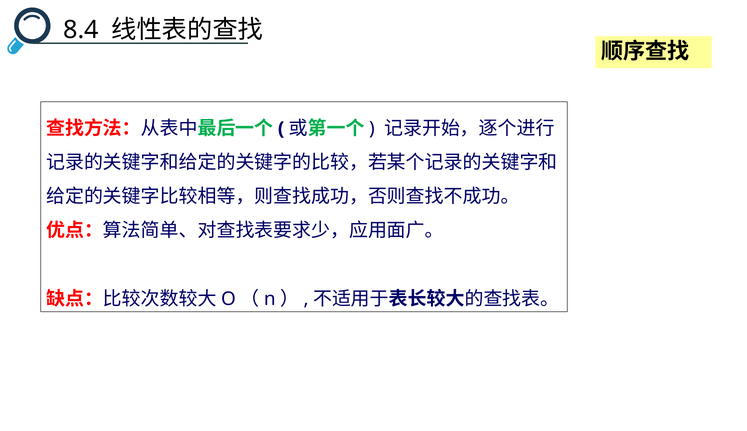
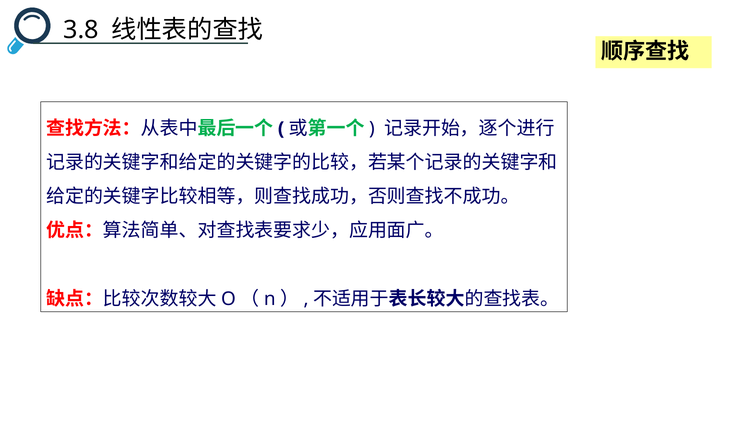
8.4: 8.4 -> 3.8
